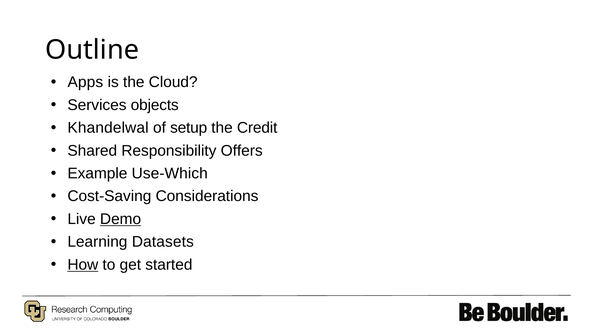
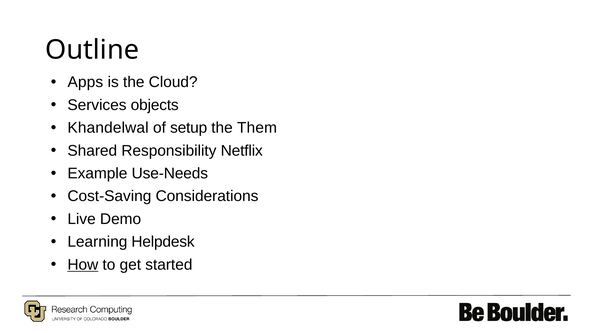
Credit: Credit -> Them
Offers: Offers -> Netflix
Use-Which: Use-Which -> Use-Needs
Demo underline: present -> none
Datasets: Datasets -> Helpdesk
